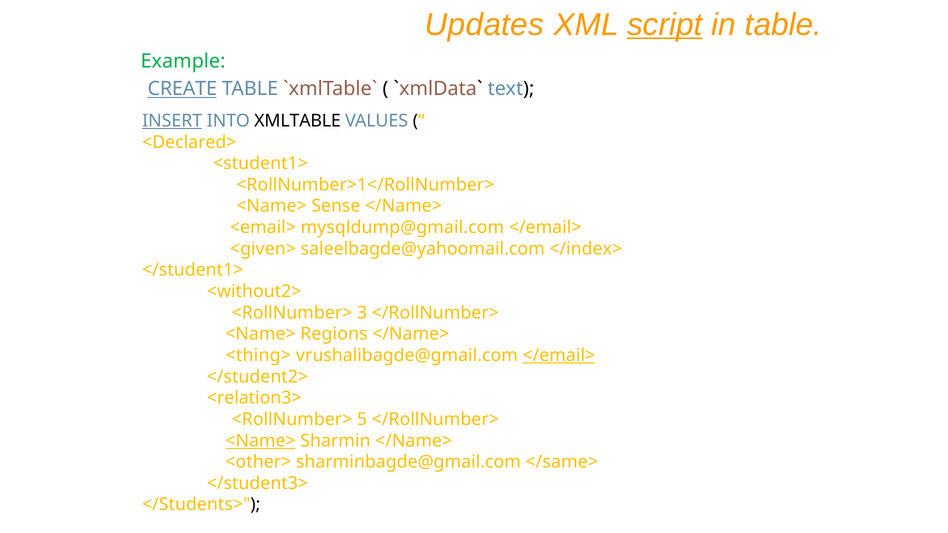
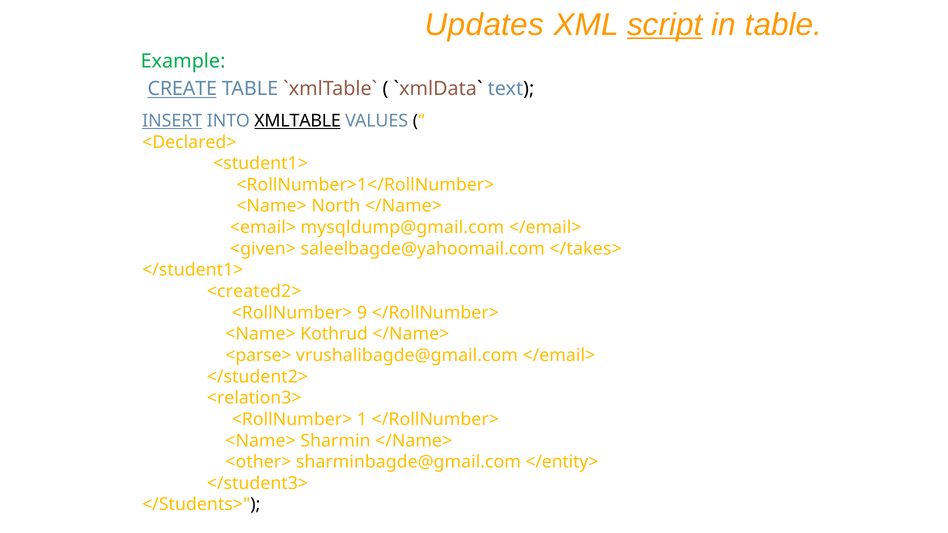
XMLTABLE underline: none -> present
Sense: Sense -> North
</index>: </index> -> </takes>
<without2>: <without2> -> <created2>
3: 3 -> 9
Regions: Regions -> Kothrud
<thing>: <thing> -> <parse>
</email> at (559, 356) underline: present -> none
5: 5 -> 1
<Name> at (261, 441) underline: present -> none
</same>: </same> -> </entity>
